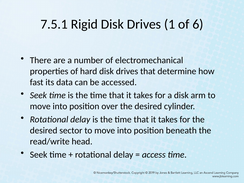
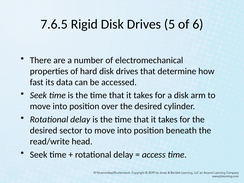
7.5.1: 7.5.1 -> 7.6.5
1: 1 -> 5
